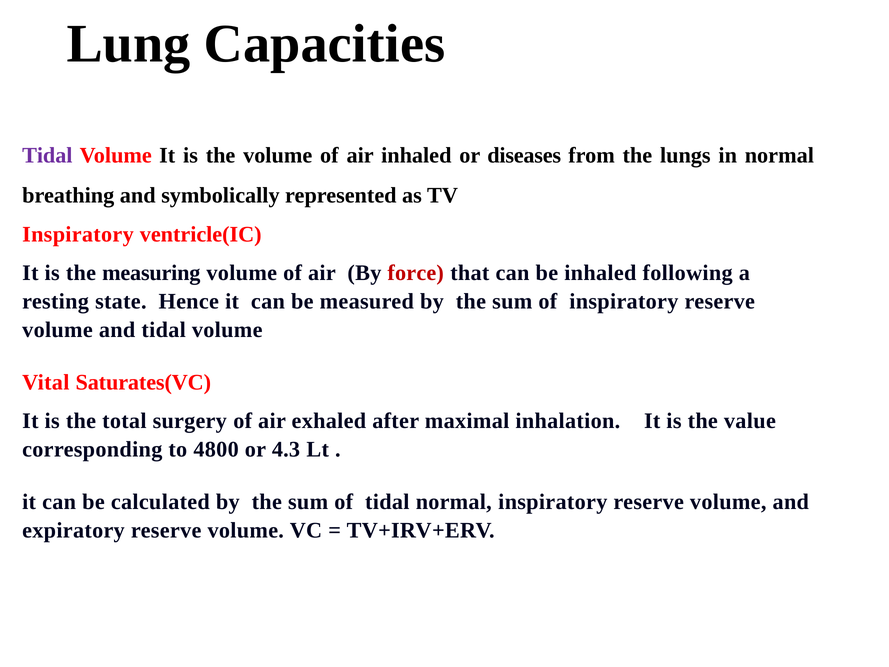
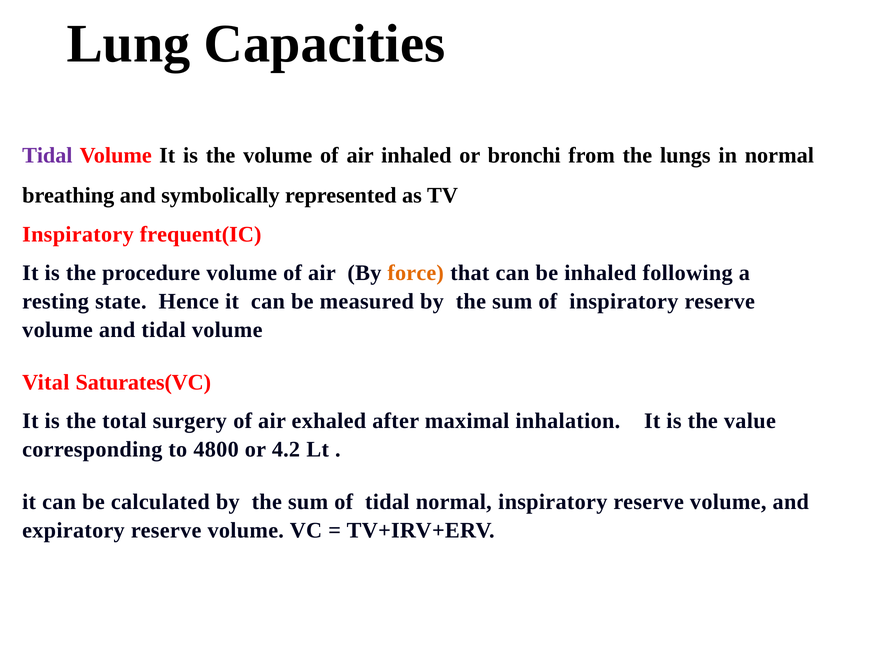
diseases: diseases -> bronchi
ventricle(IC: ventricle(IC -> frequent(IC
measuring: measuring -> procedure
force colour: red -> orange
4.3: 4.3 -> 4.2
